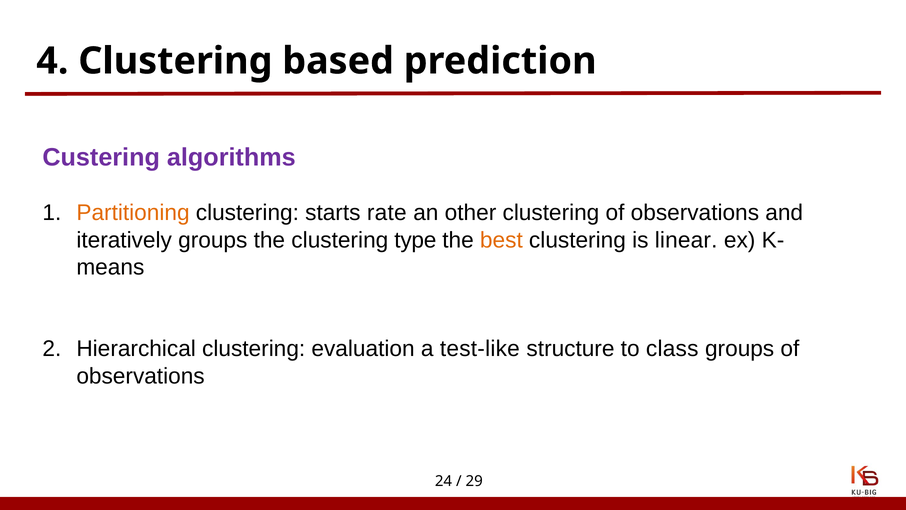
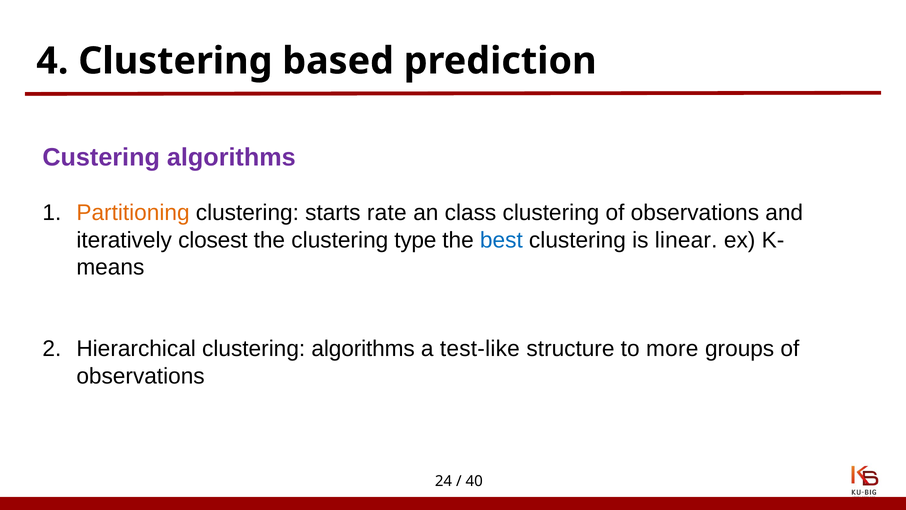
other: other -> class
iteratively groups: groups -> closest
best colour: orange -> blue
clustering evaluation: evaluation -> algorithms
class: class -> more
29: 29 -> 40
